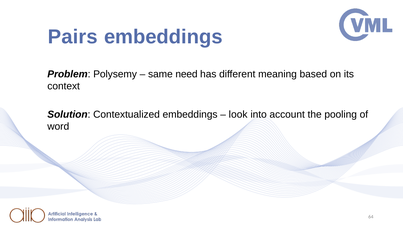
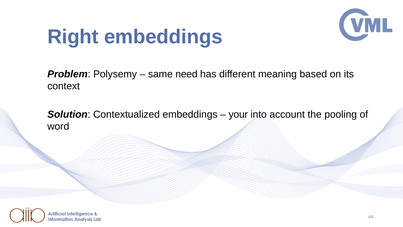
Pairs: Pairs -> Right
look: look -> your
